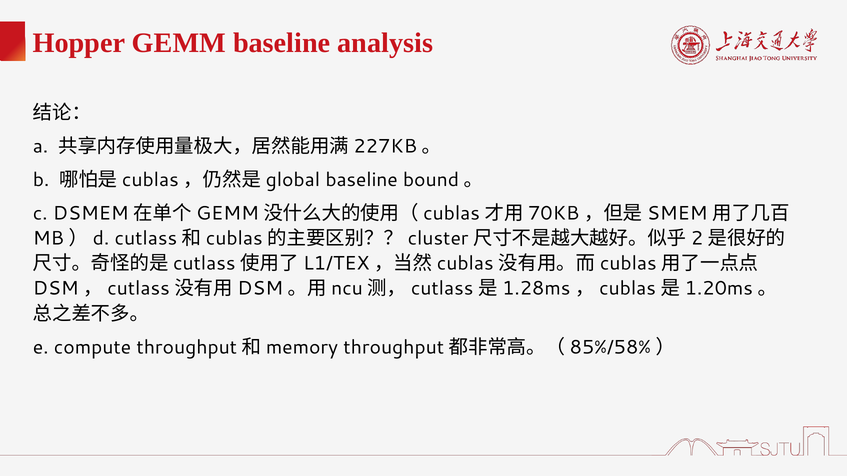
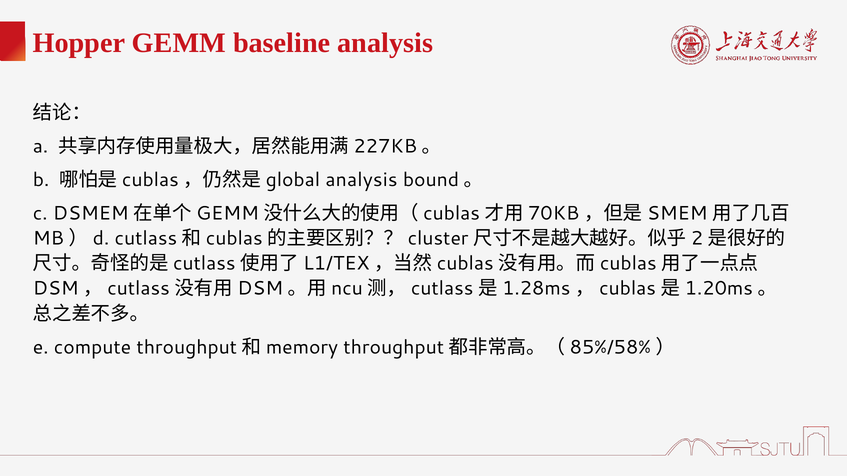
baseline at (362, 180): baseline -> analysis
